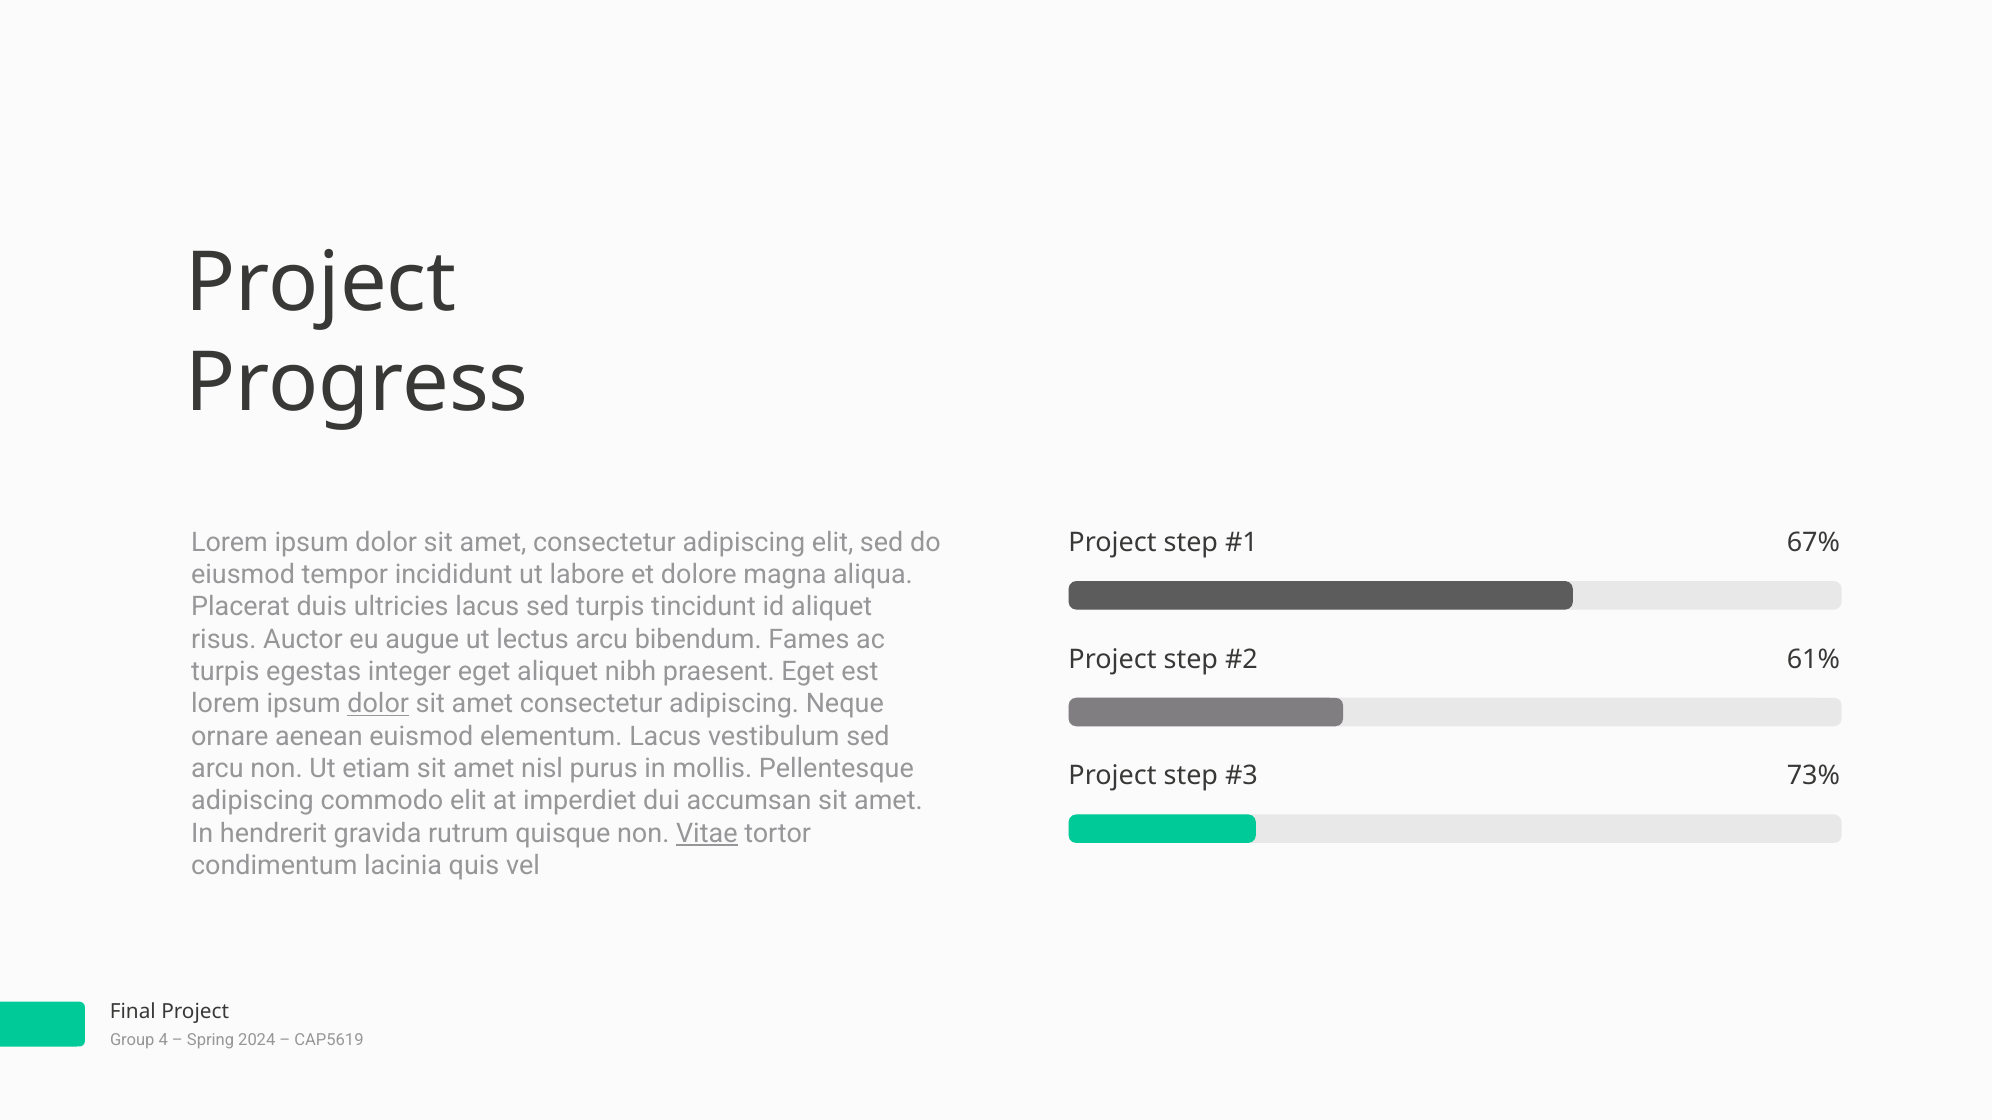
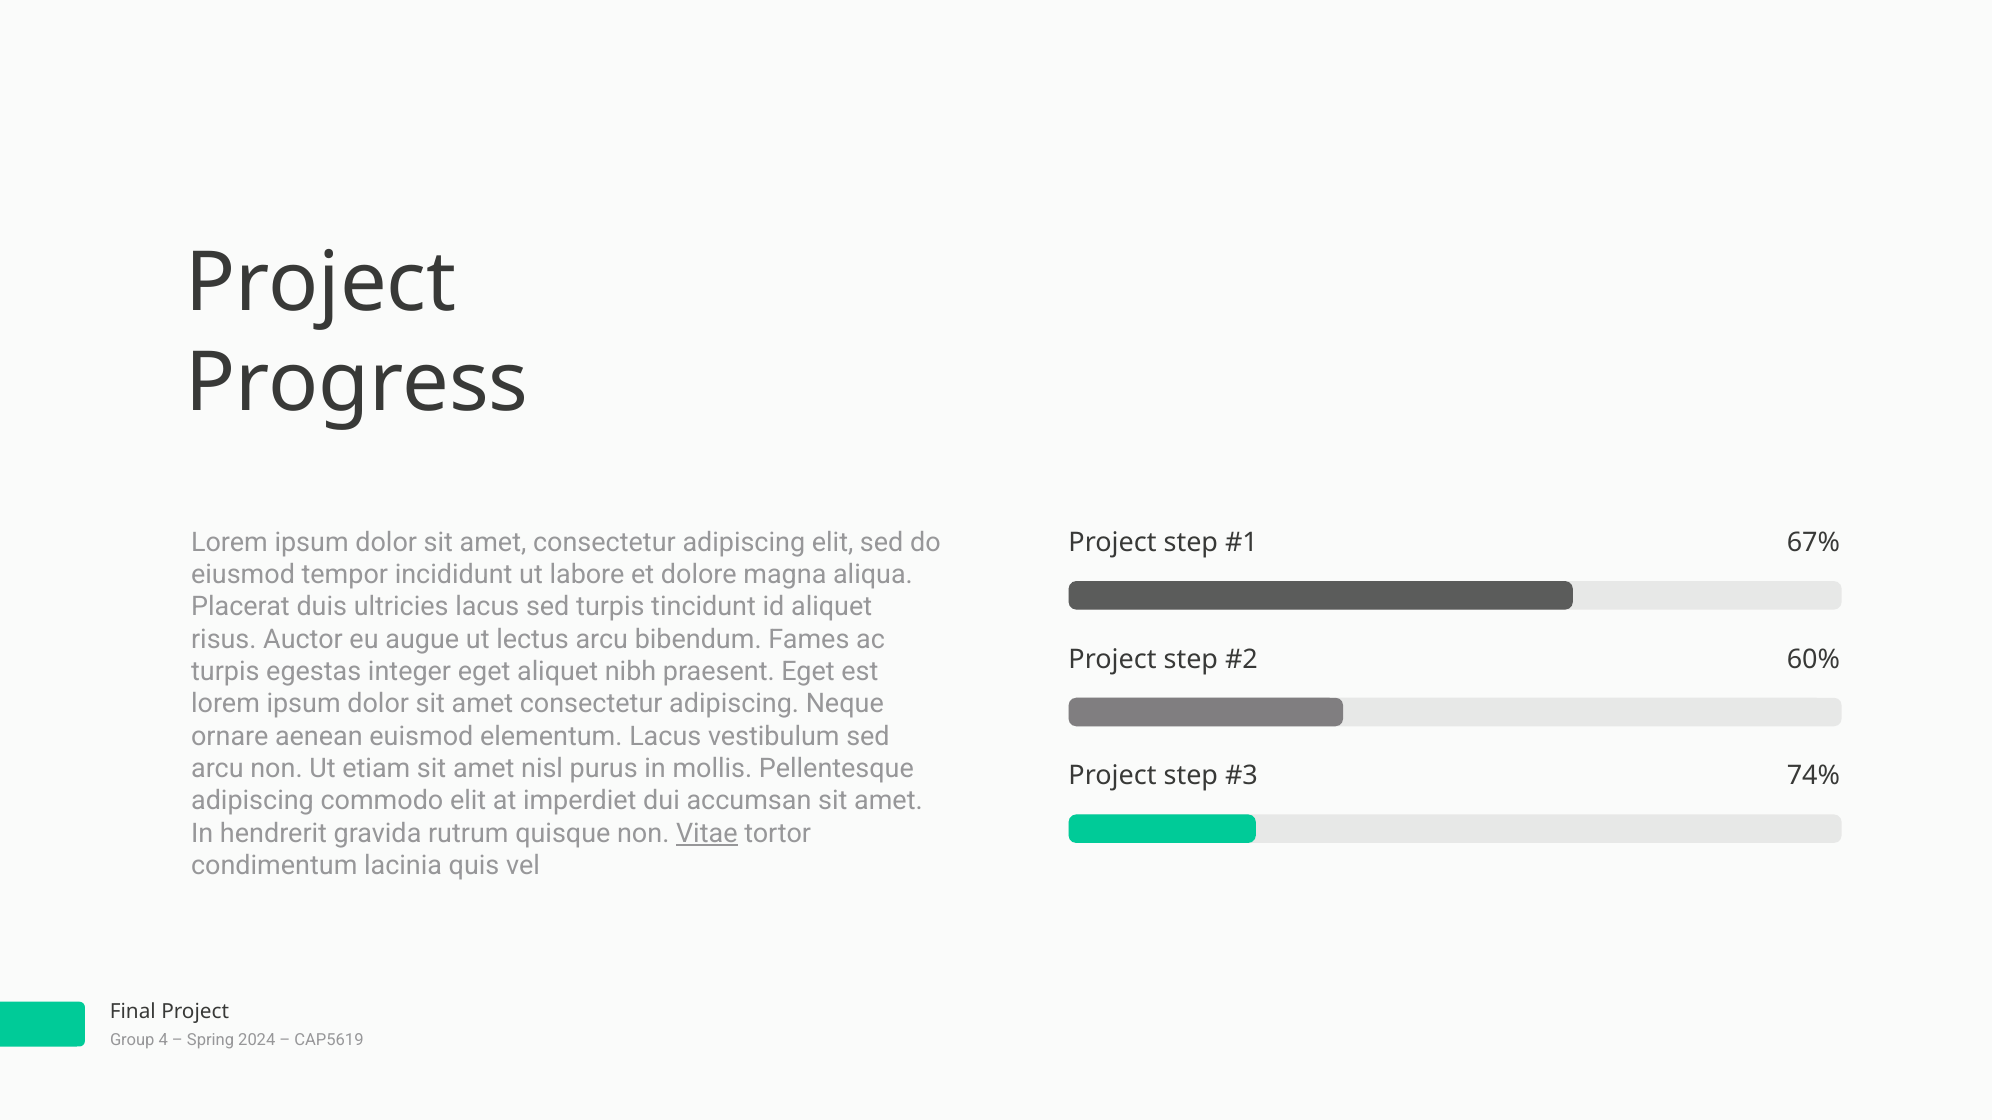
61%: 61% -> 60%
dolor at (378, 704) underline: present -> none
73%: 73% -> 74%
